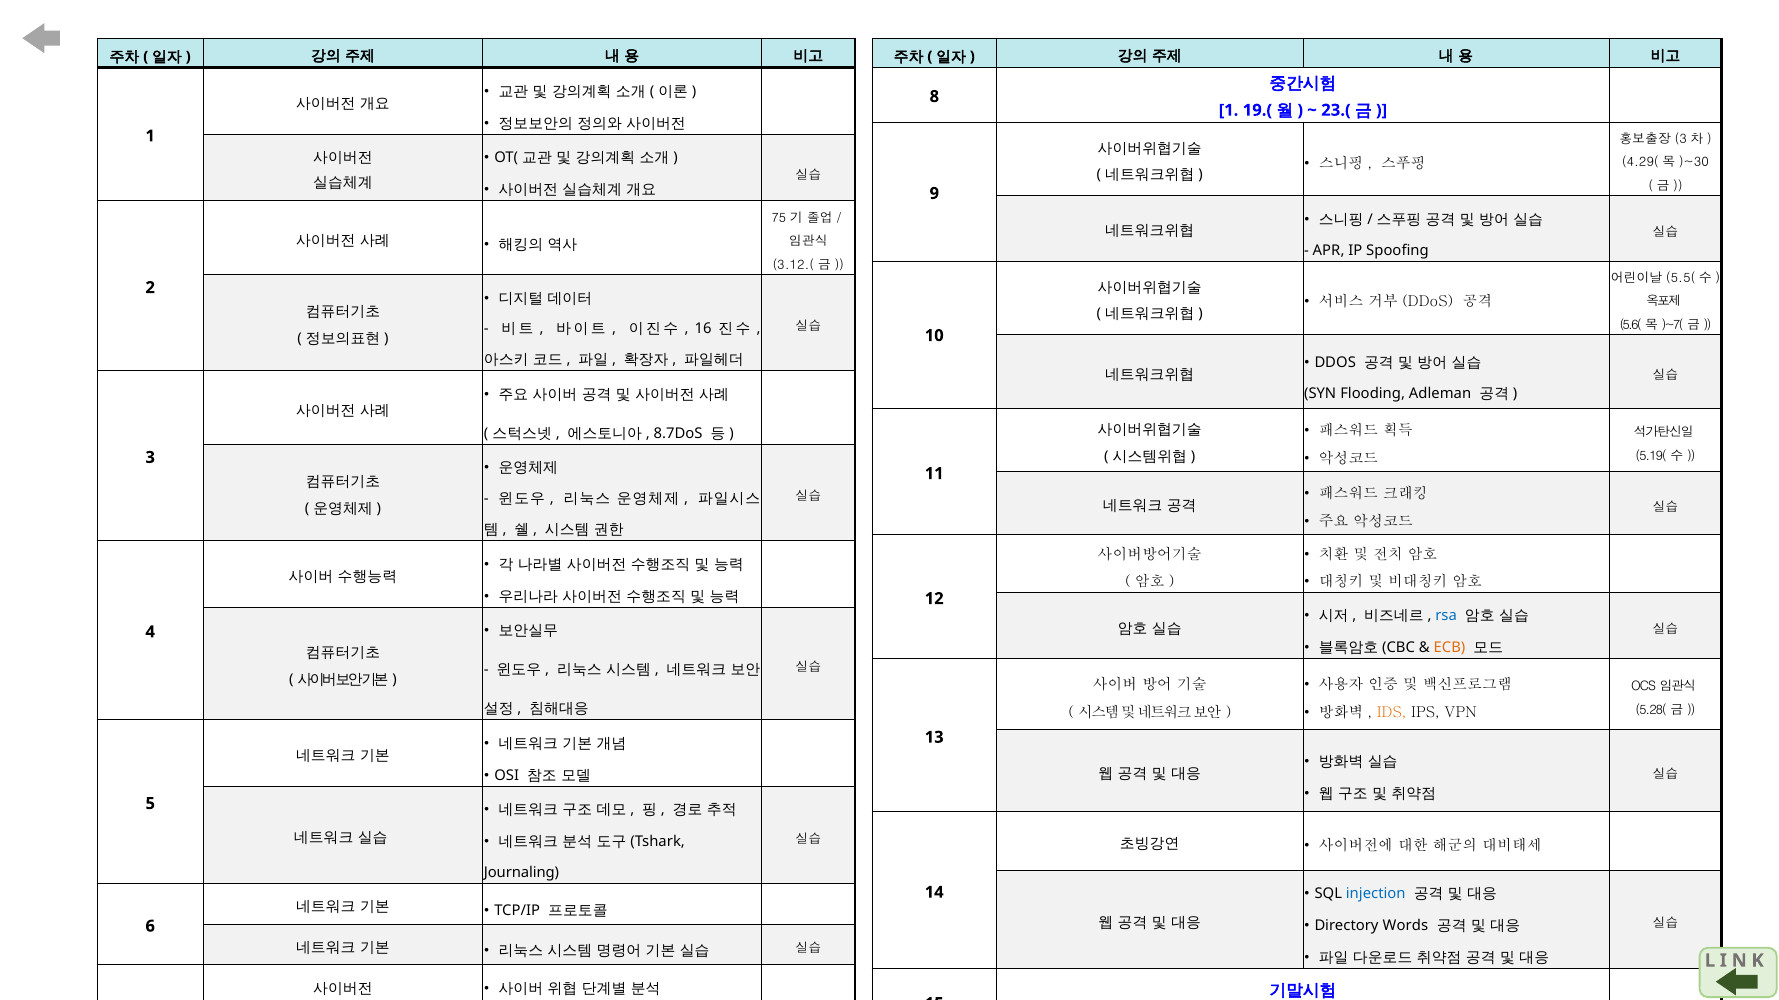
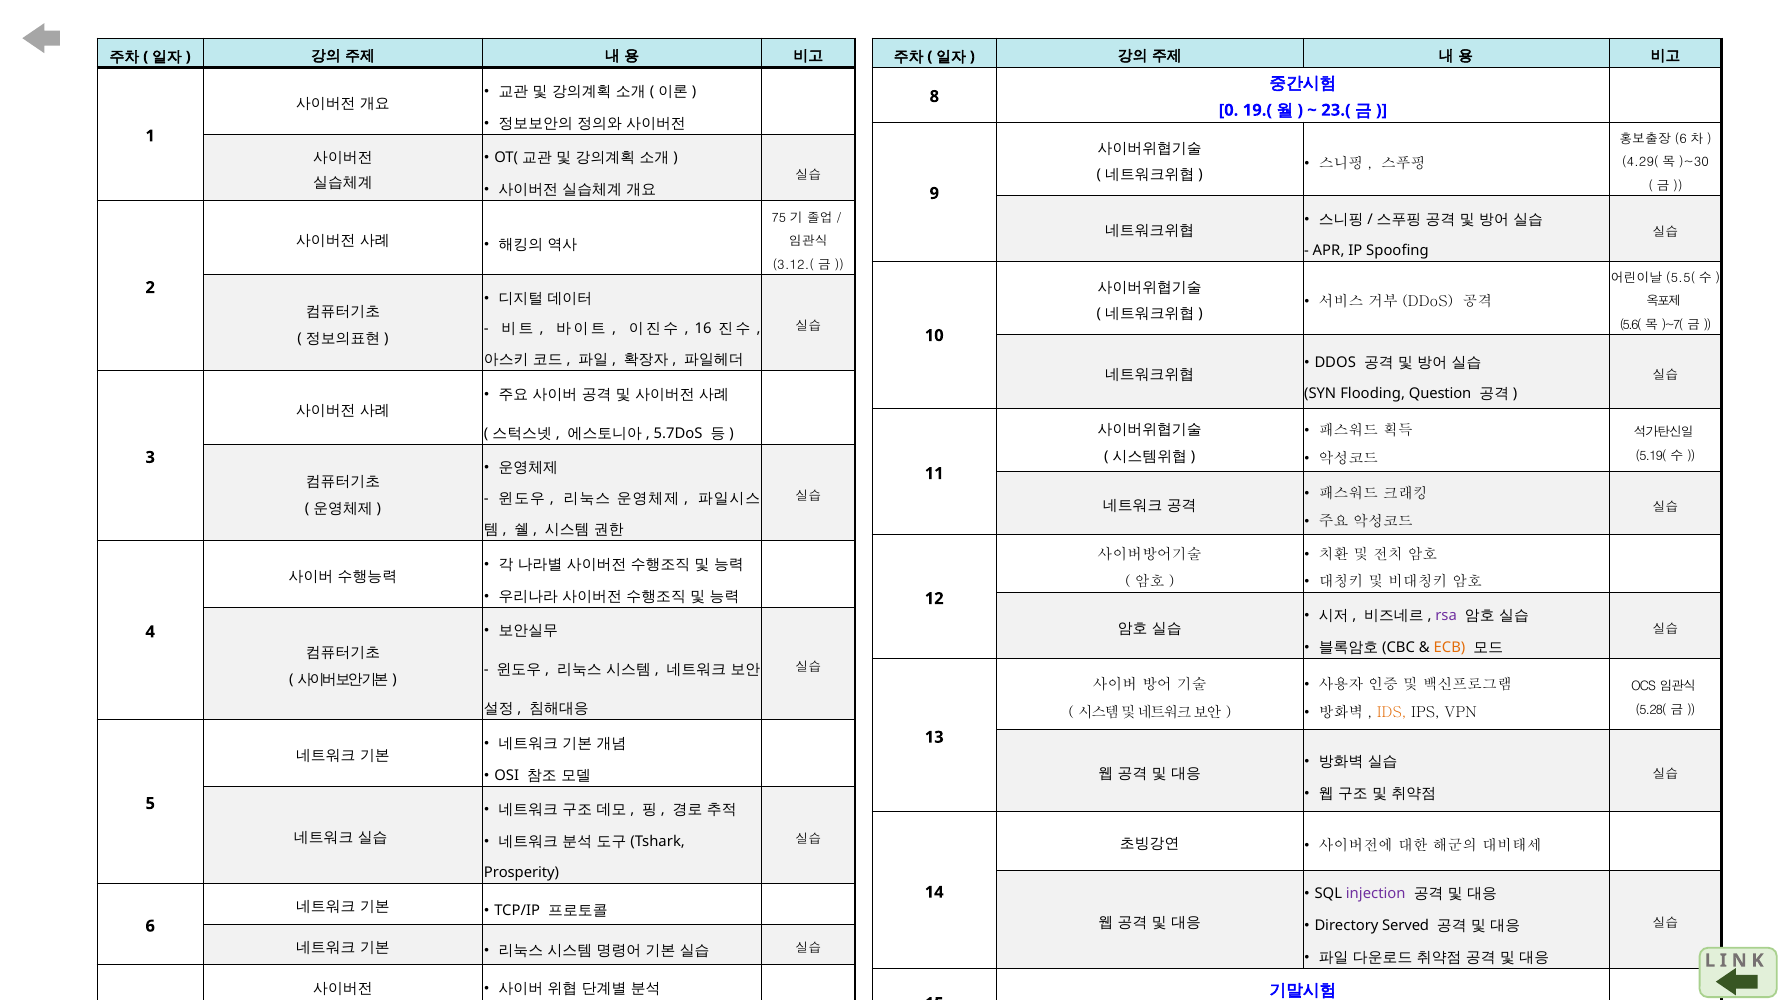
1 at (1229, 110): 1 -> 0
3 at (1681, 139): 3 -> 6
Adleman: Adleman -> Question
8.7DoS: 8.7DoS -> 5.7DoS
rsa colour: blue -> purple
Journaling: Journaling -> Prosperity
injection colour: blue -> purple
Words: Words -> Served
